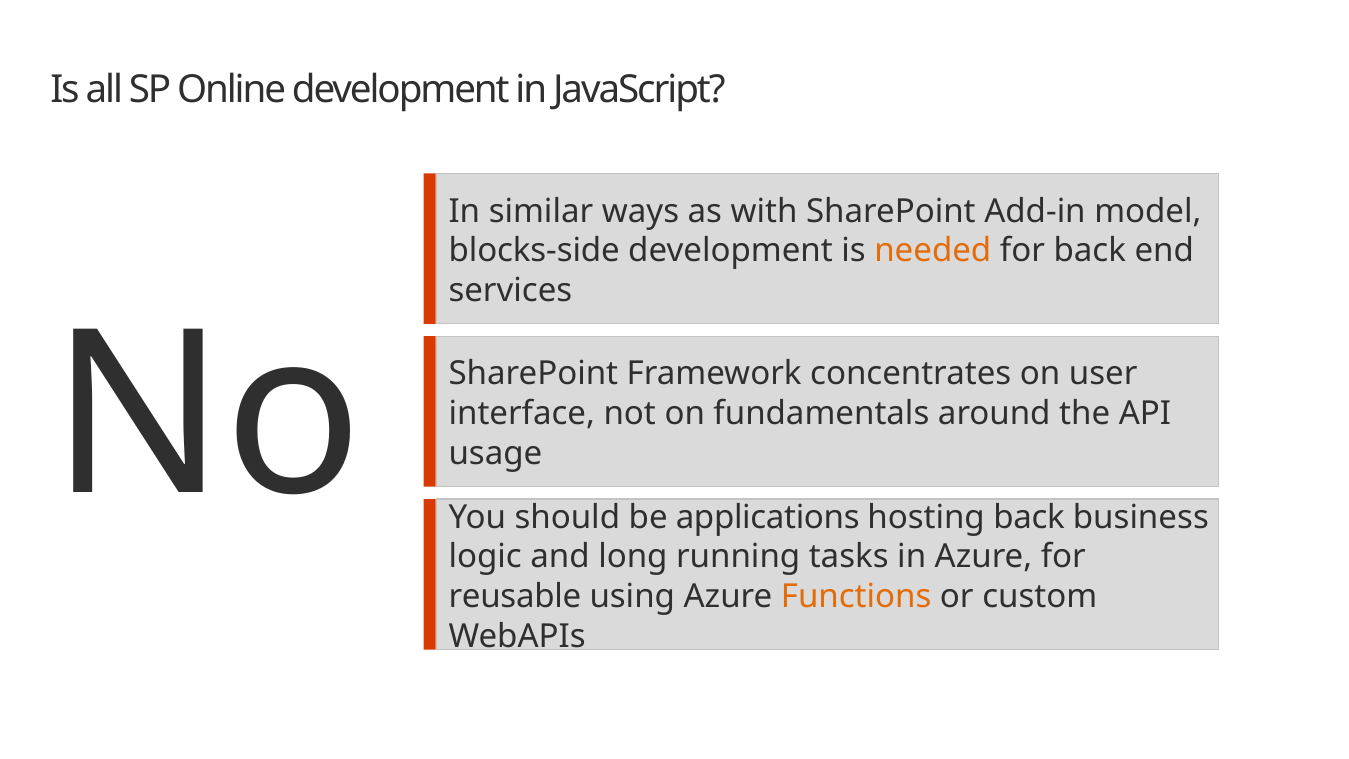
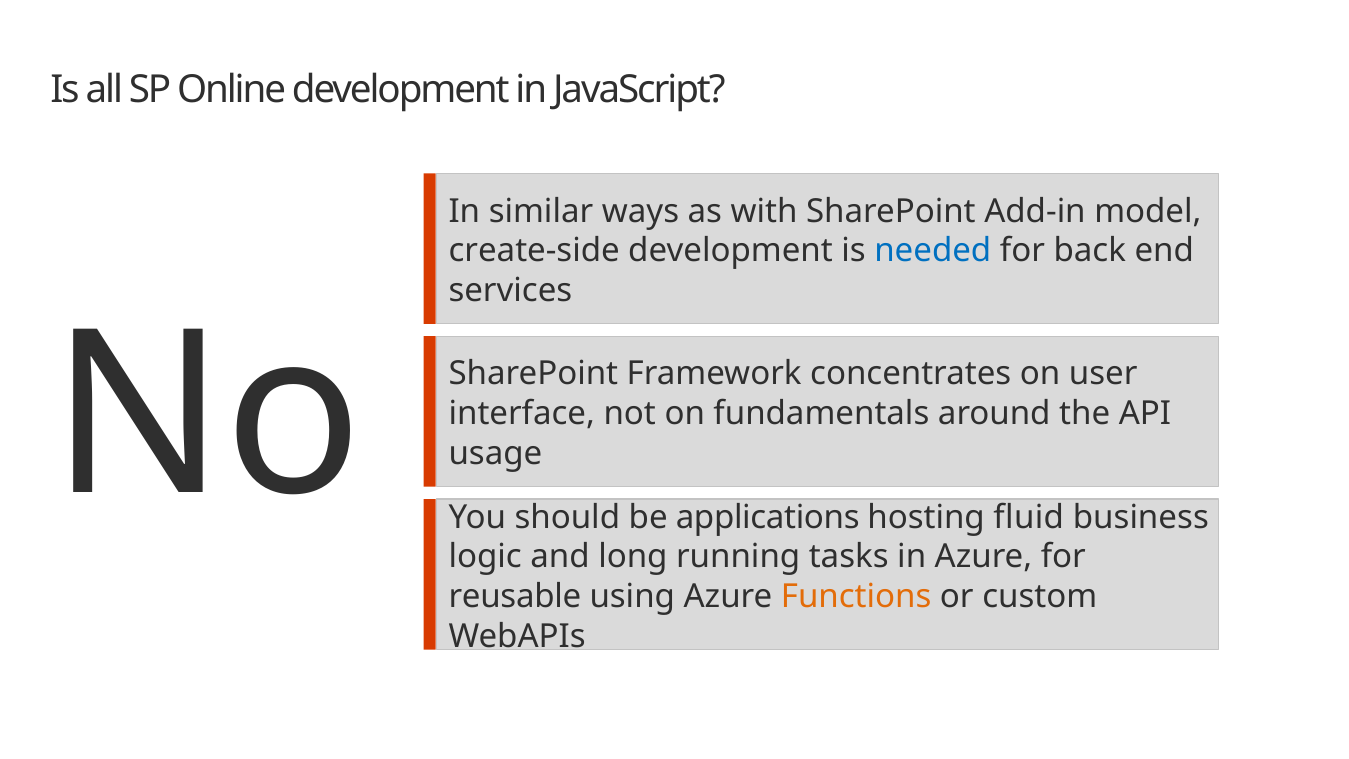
blocks-side: blocks-side -> create-side
needed colour: orange -> blue
hosting back: back -> fluid
